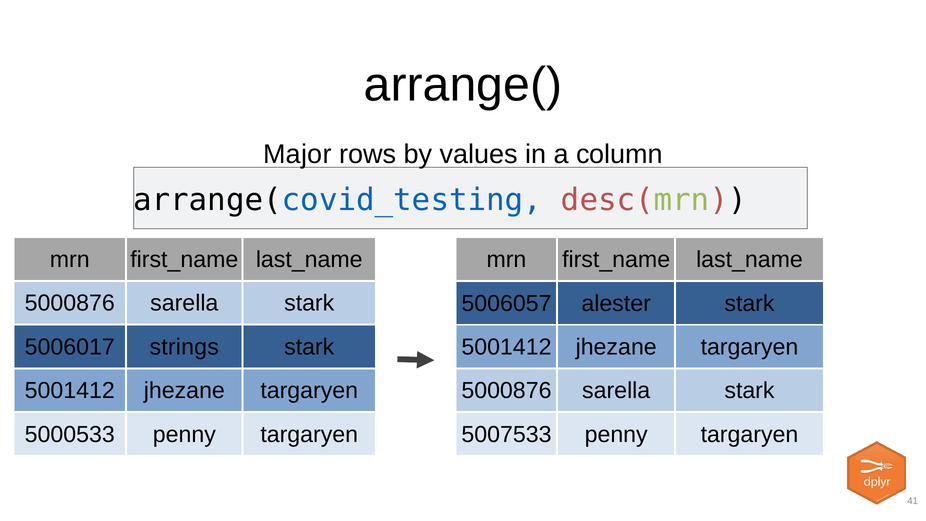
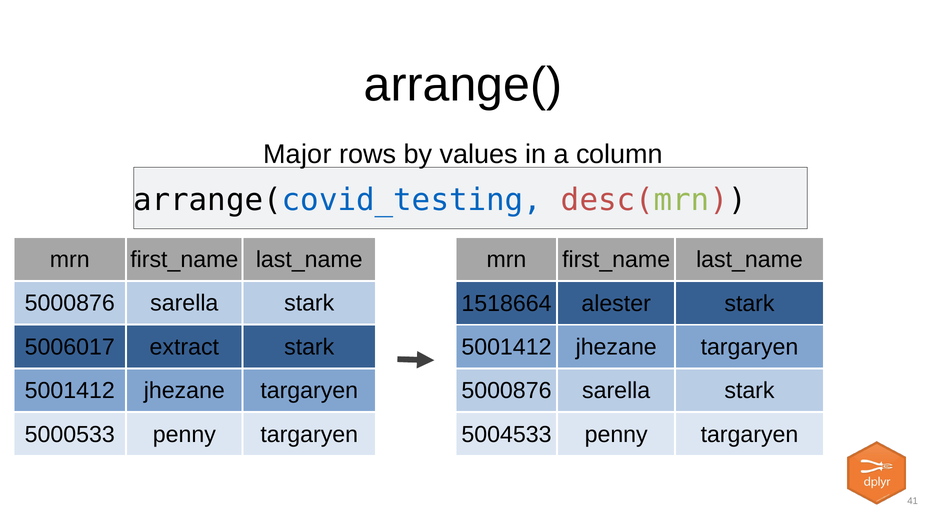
5006057: 5006057 -> 1518664
strings: strings -> extract
5007533: 5007533 -> 5004533
